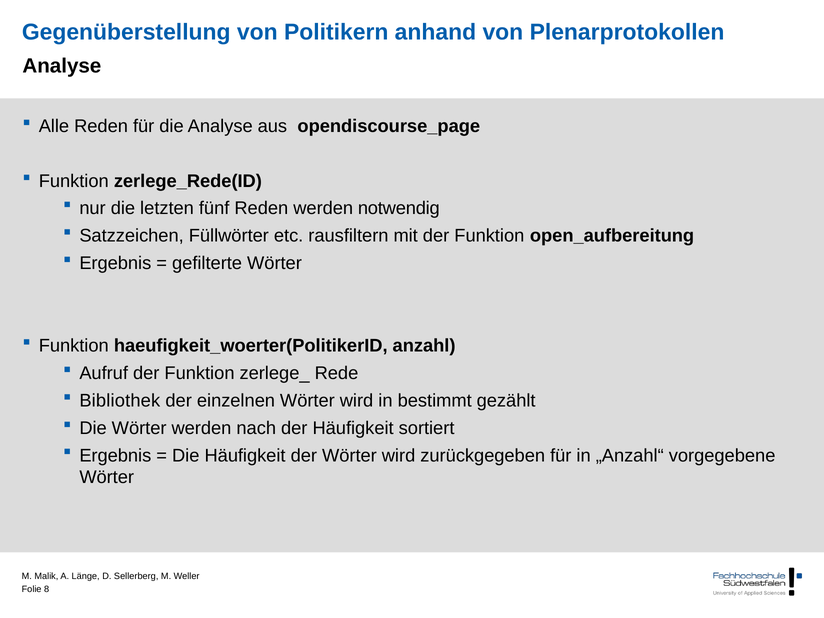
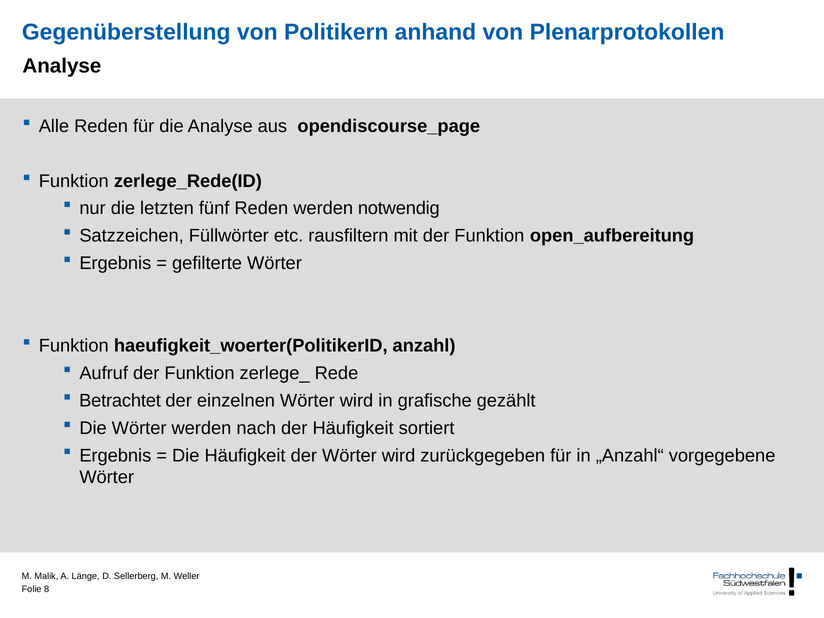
Bibliothek: Bibliothek -> Betrachtet
bestimmt: bestimmt -> grafische
